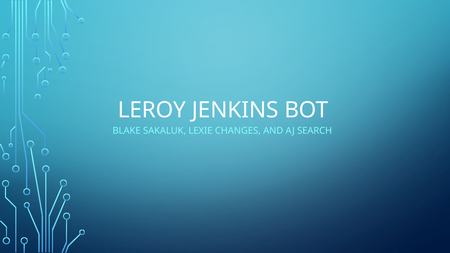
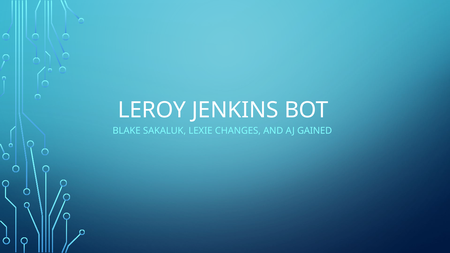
SEARCH: SEARCH -> GAINED
